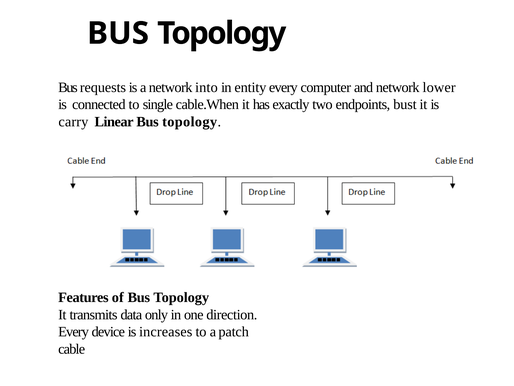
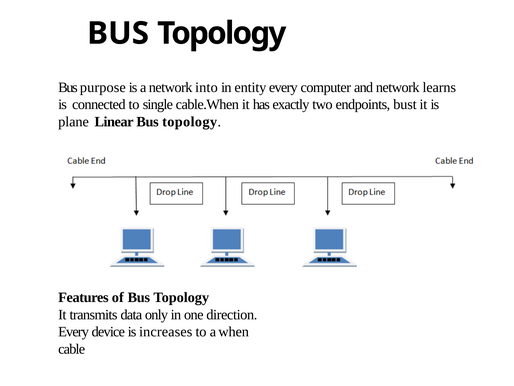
requests: requests -> purpose
lower: lower -> learns
carry: carry -> plane
patch: patch -> when
